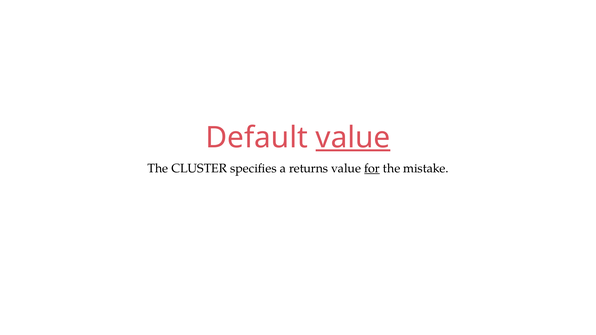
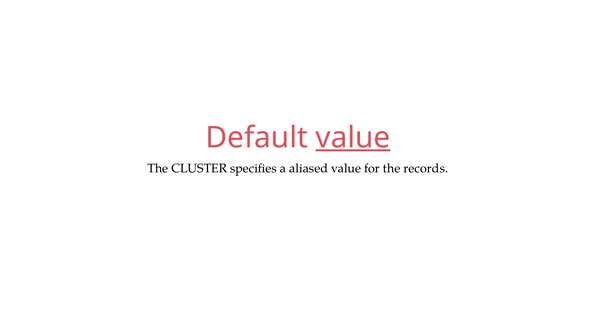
returns: returns -> aliased
for underline: present -> none
mistake: mistake -> records
